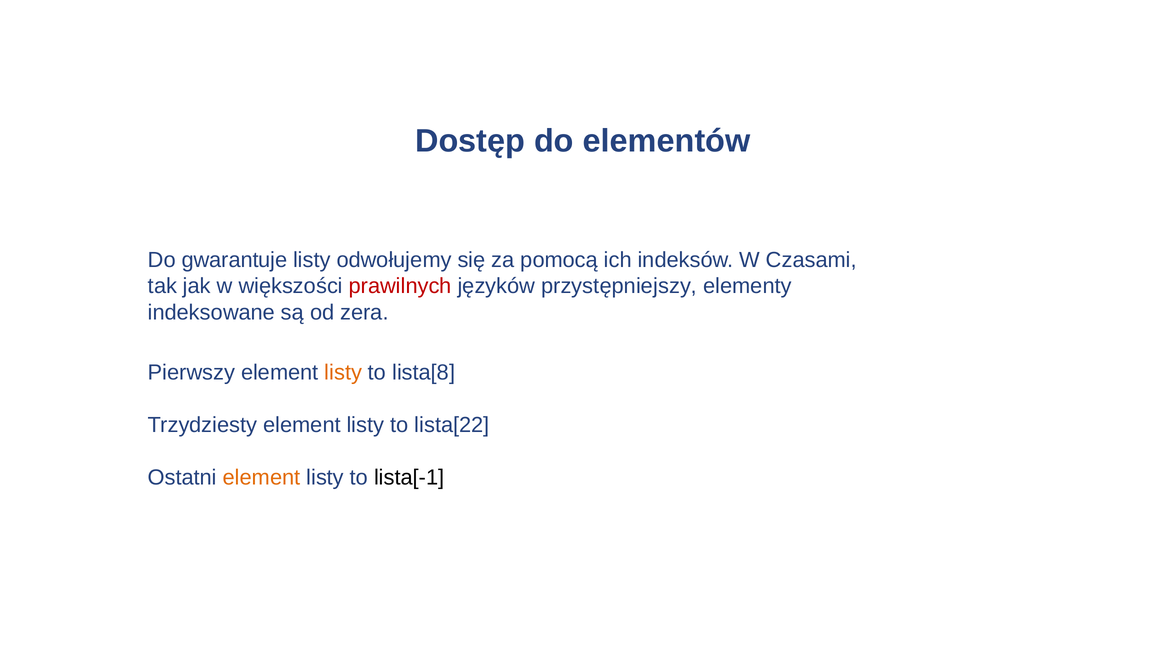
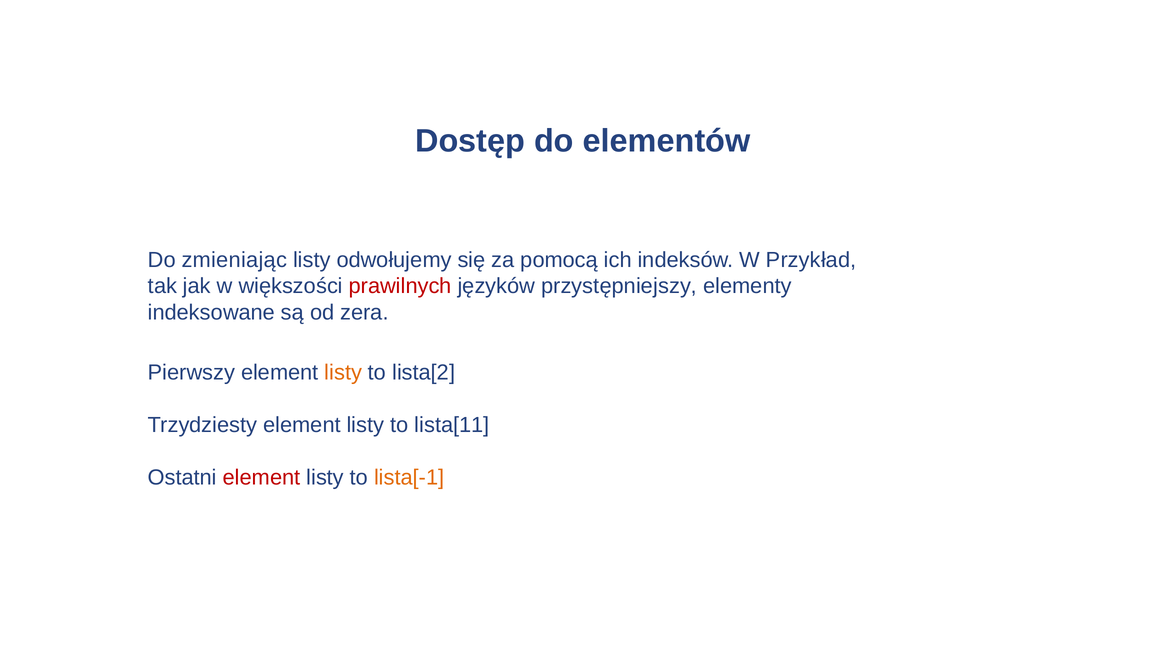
gwarantuje: gwarantuje -> zmieniając
Czasami: Czasami -> Przykład
lista[8: lista[8 -> lista[2
lista[22: lista[22 -> lista[11
element at (262, 478) colour: orange -> red
lista[-1 colour: black -> orange
